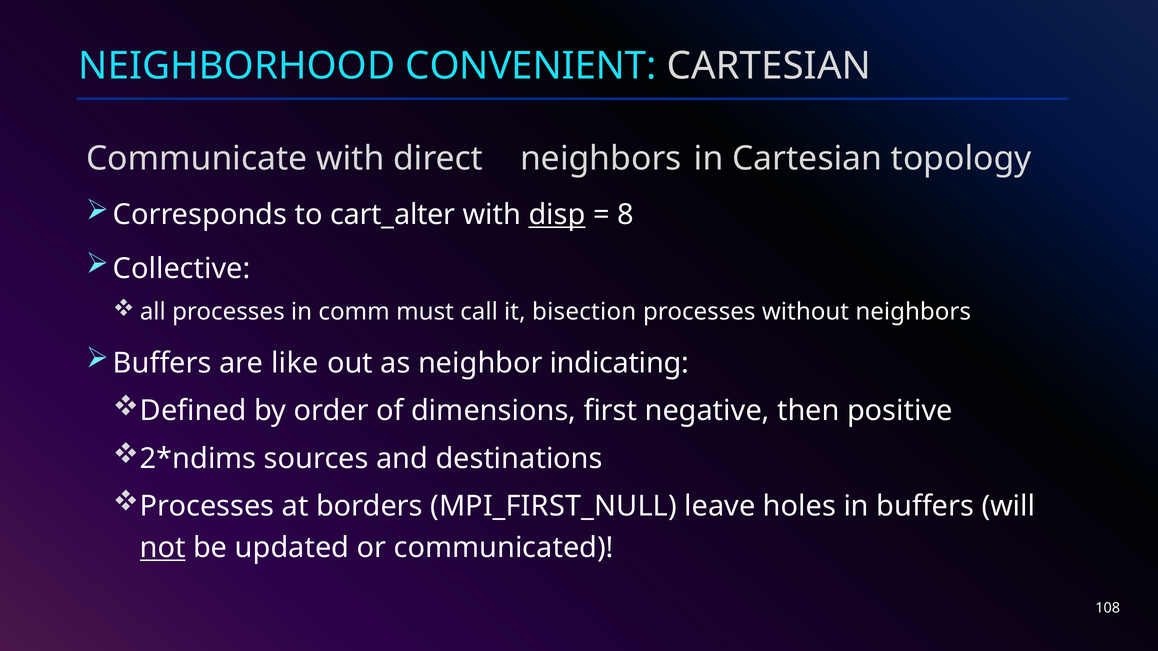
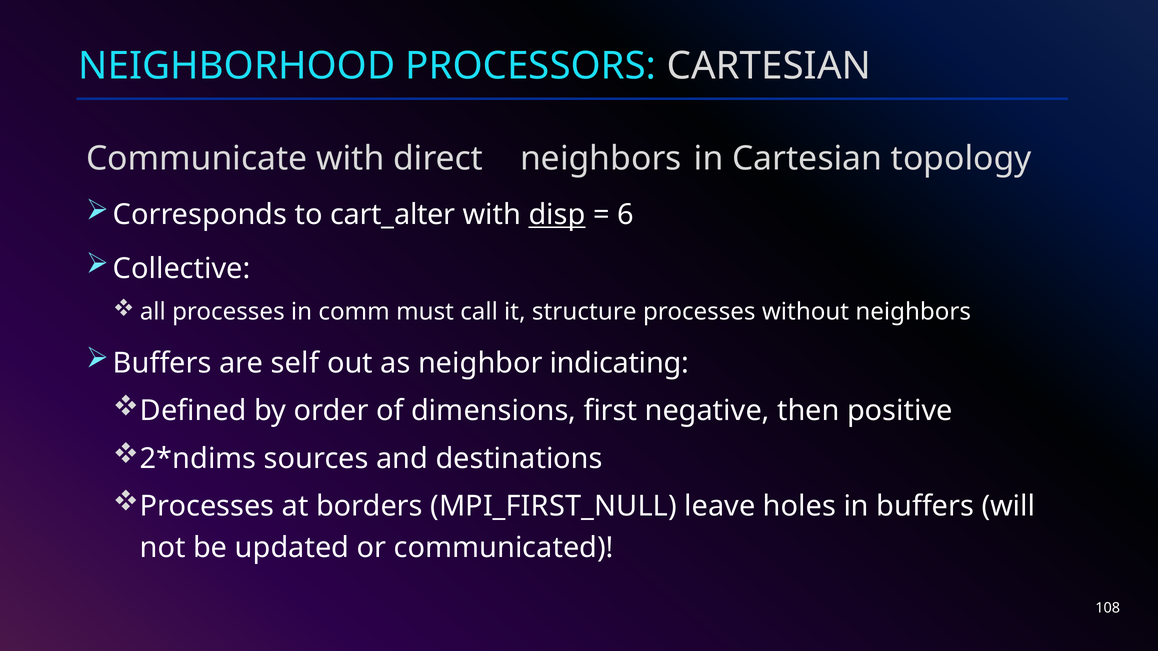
CONVENIENT: CONVENIENT -> PROCESSORS
8: 8 -> 6
bisection: bisection -> structure
like: like -> self
not underline: present -> none
